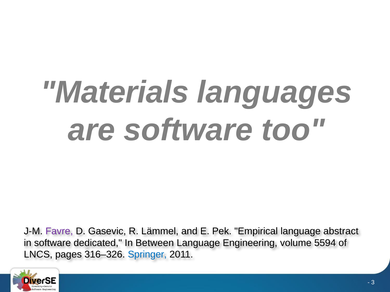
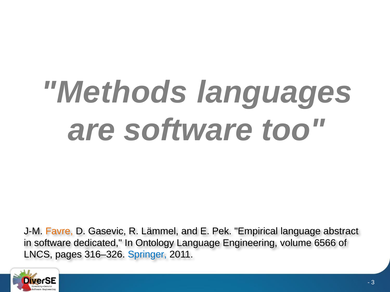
Materials: Materials -> Methods
Favre colour: purple -> orange
Between: Between -> Ontology
5594: 5594 -> 6566
